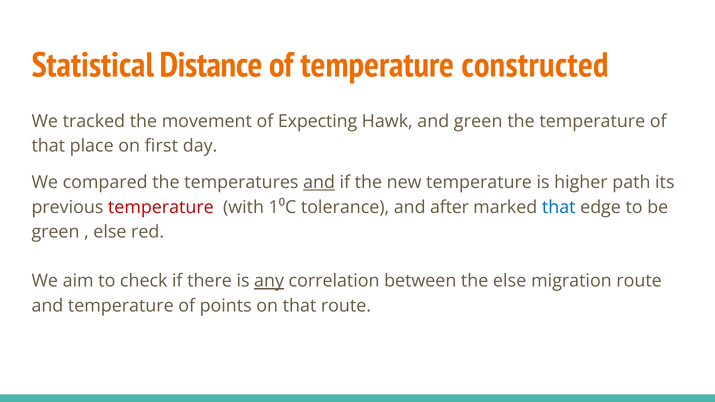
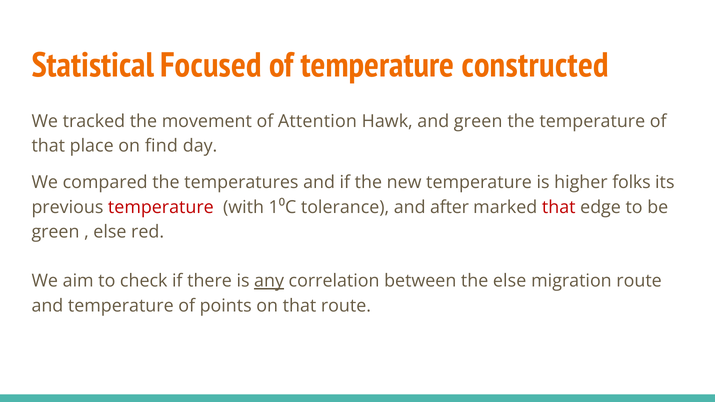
Distance: Distance -> Focused
Expecting: Expecting -> Attention
first: first -> find
and at (319, 183) underline: present -> none
path: path -> folks
that at (559, 207) colour: blue -> red
